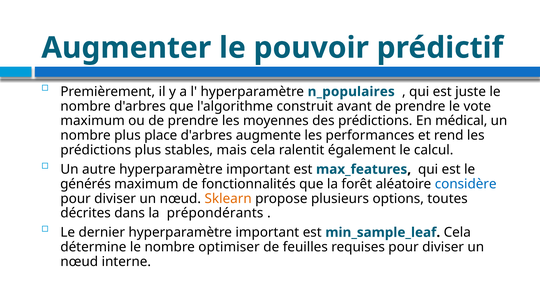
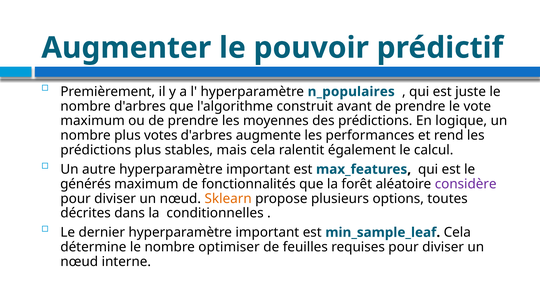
médical: médical -> logique
place: place -> votes
considère colour: blue -> purple
prépondérants: prépondérants -> conditionnelles
